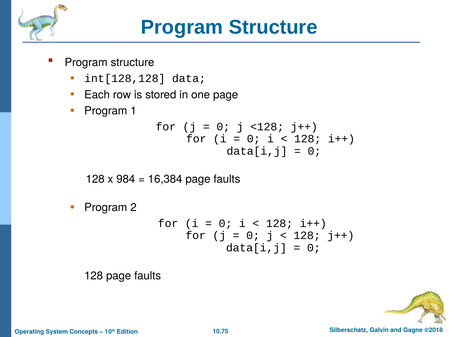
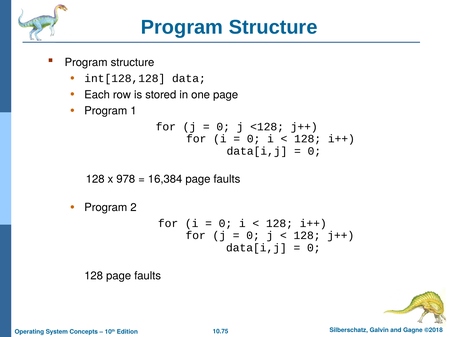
984: 984 -> 978
